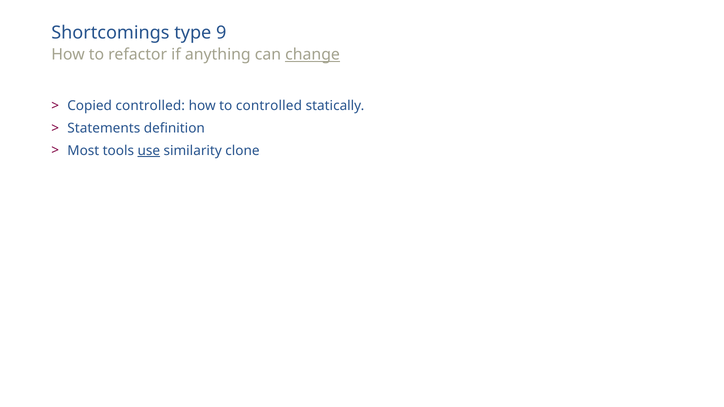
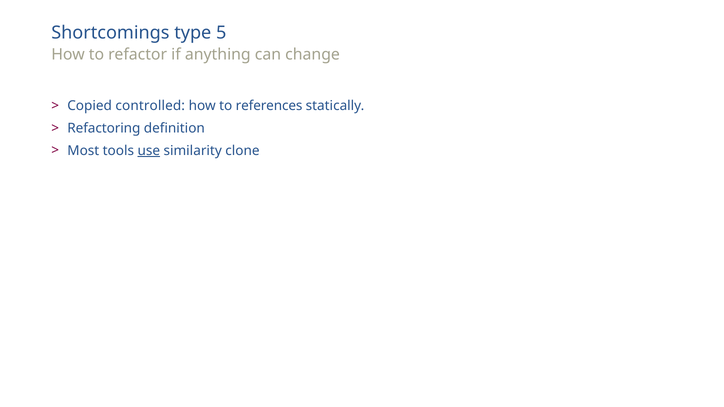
9: 9 -> 5
change underline: present -> none
to controlled: controlled -> references
Statements: Statements -> Refactoring
